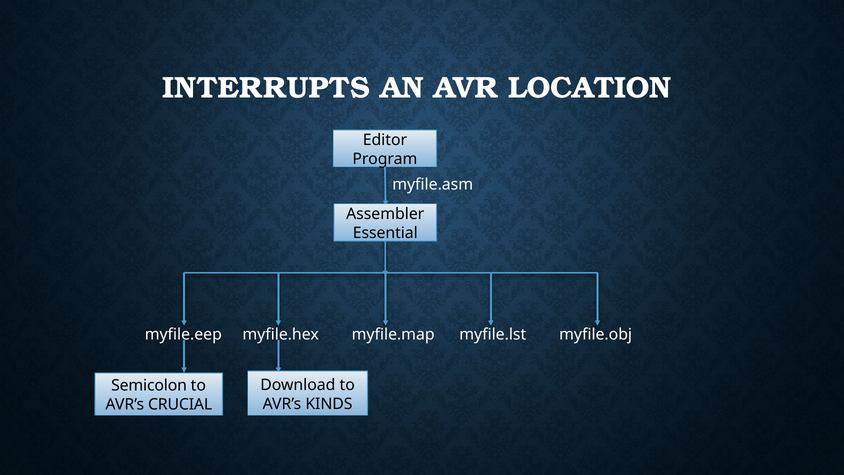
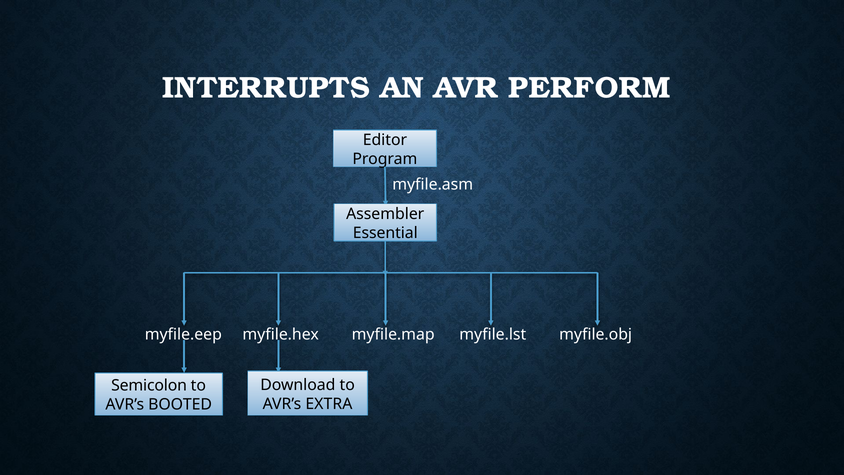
LOCATION: LOCATION -> PERFORM
KINDS: KINDS -> EXTRA
CRUCIAL: CRUCIAL -> BOOTED
